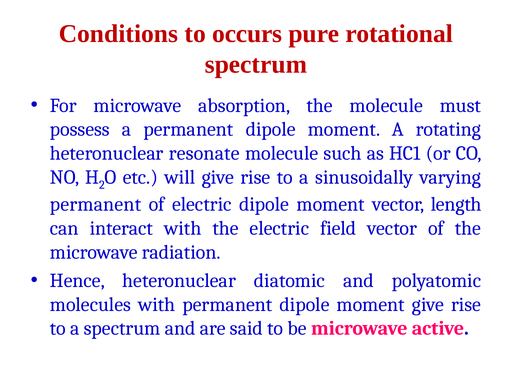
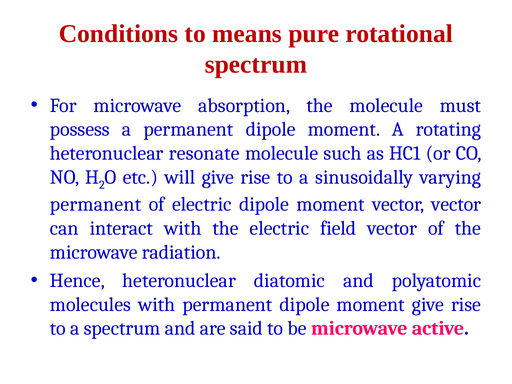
occurs: occurs -> means
vector length: length -> vector
